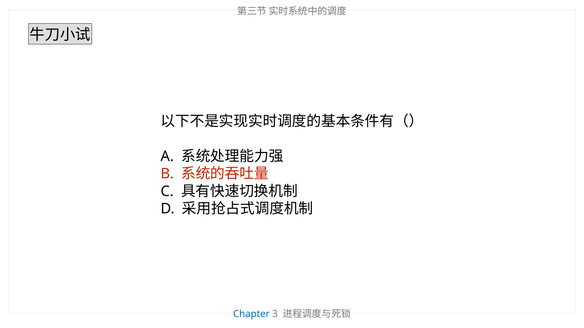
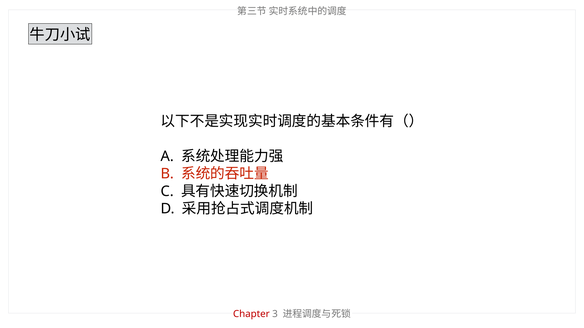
Chapter colour: blue -> red
